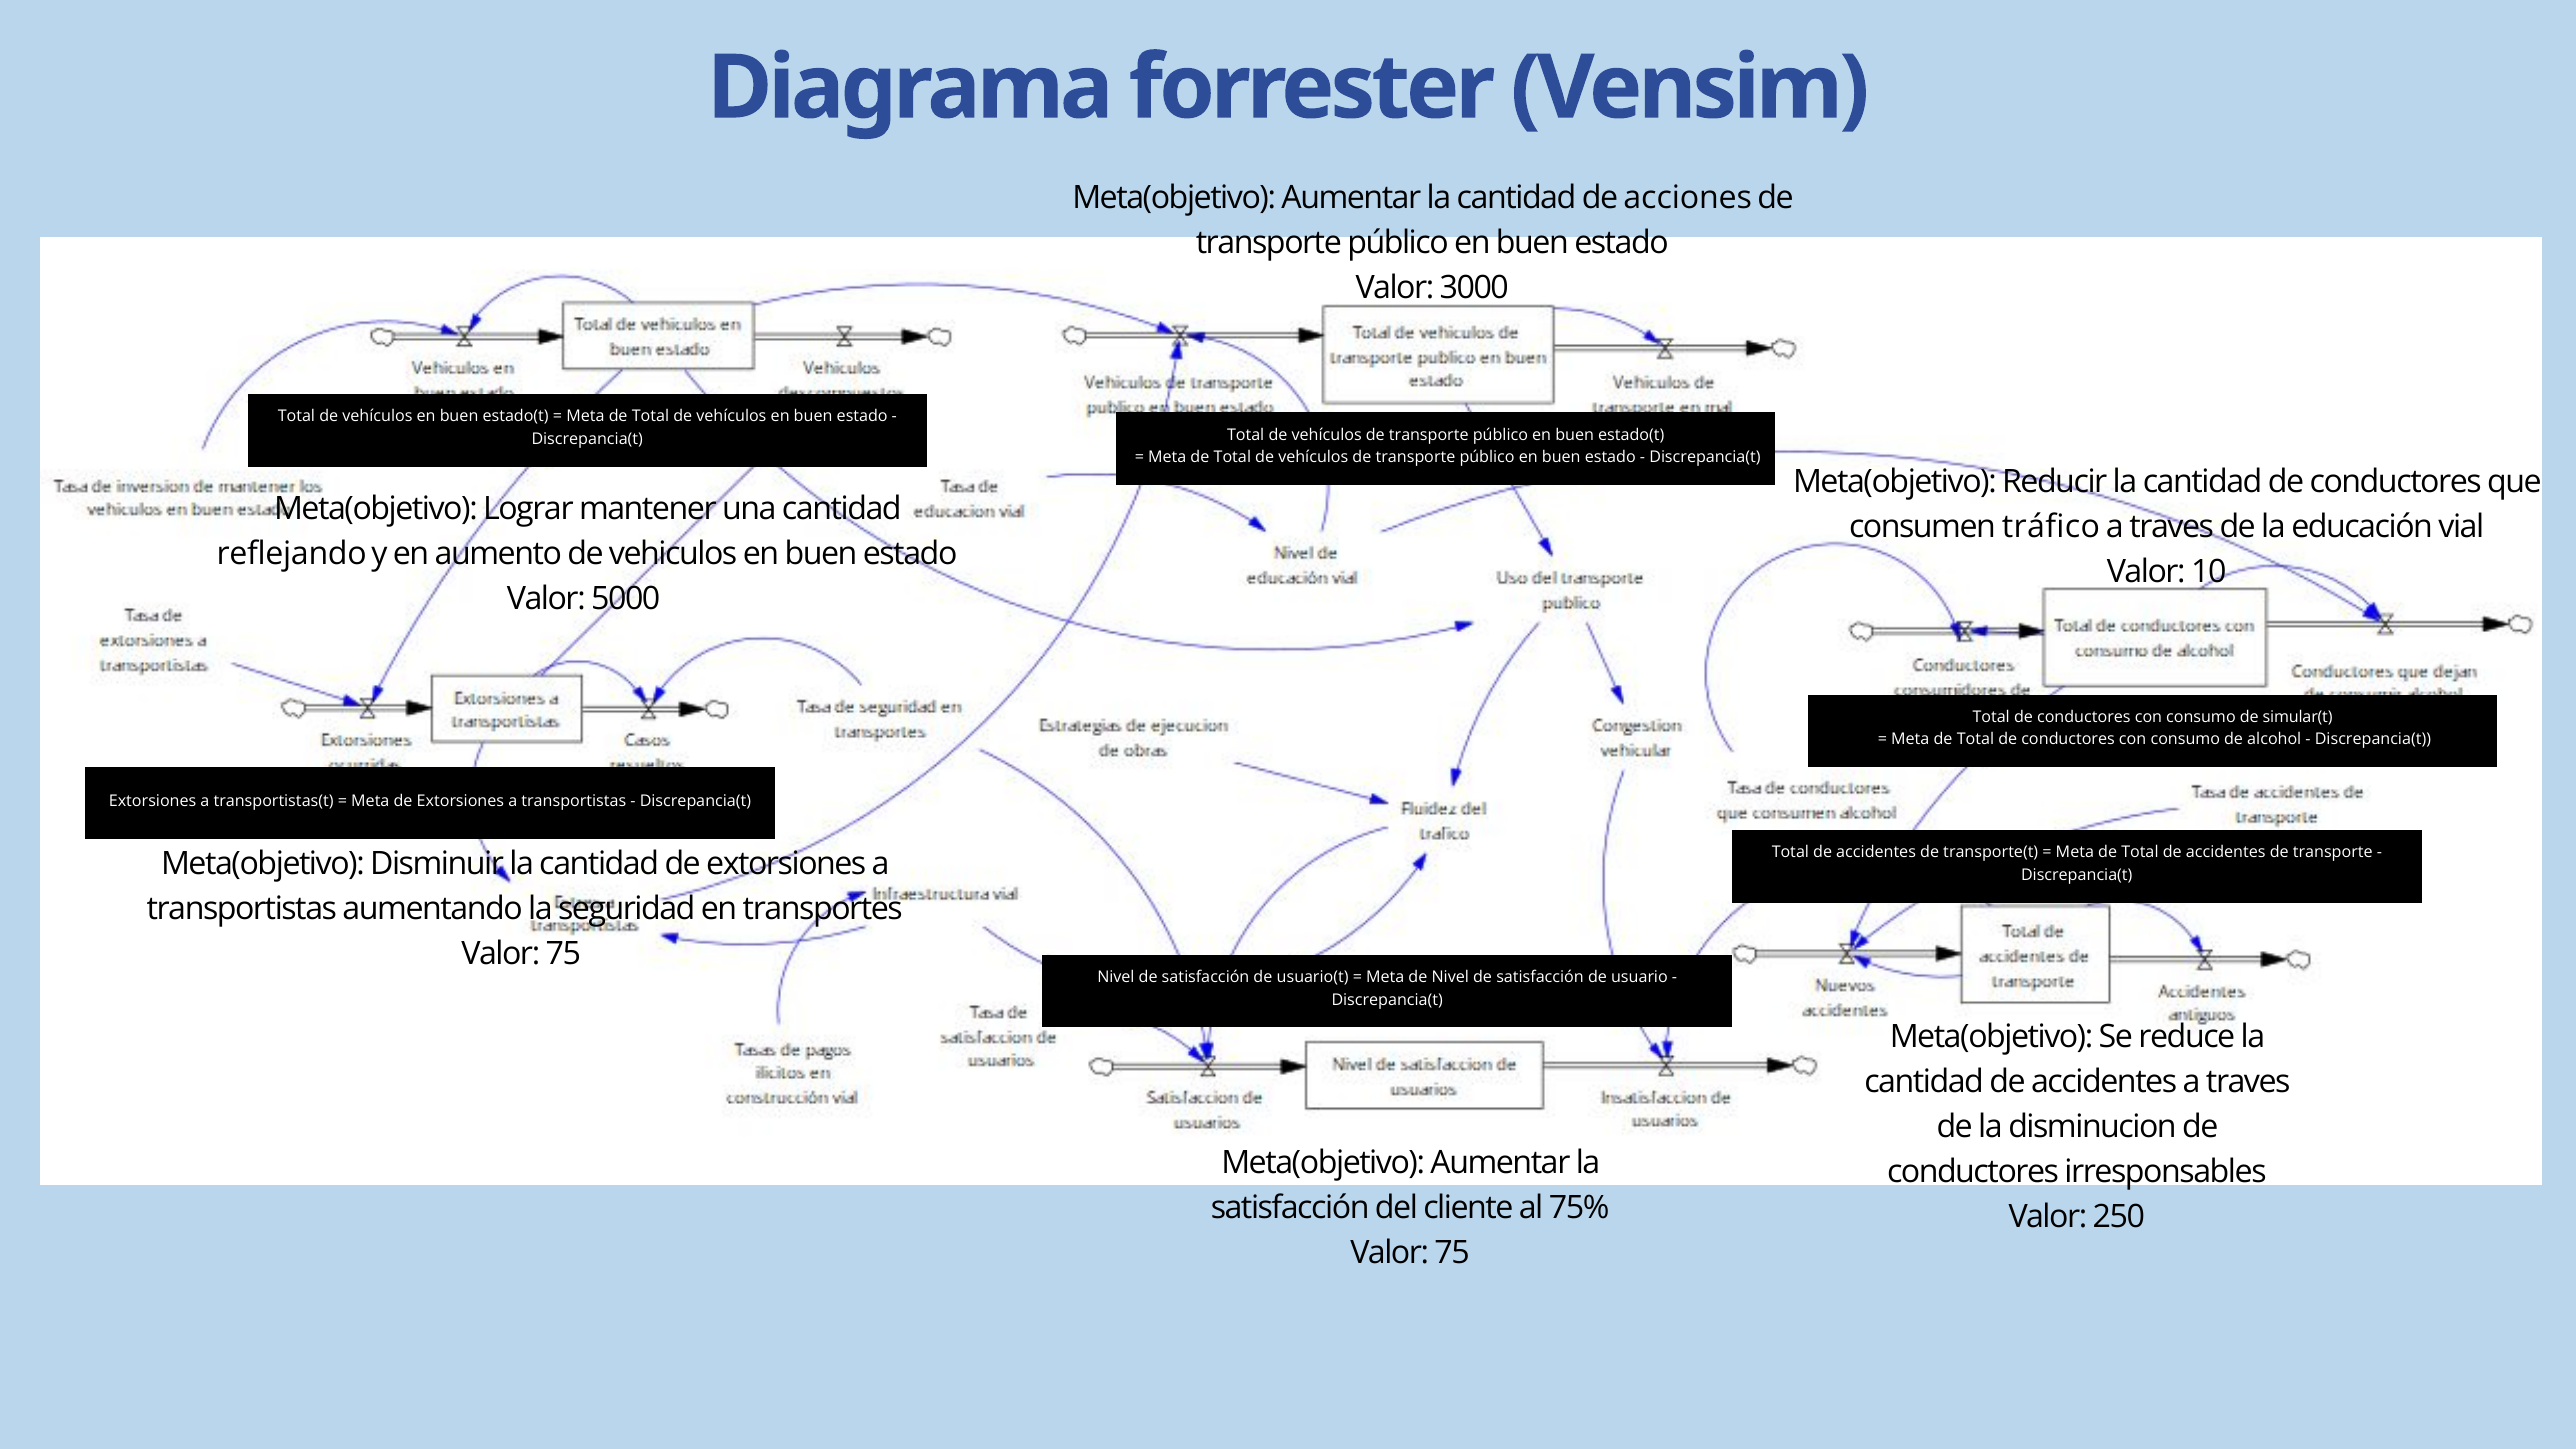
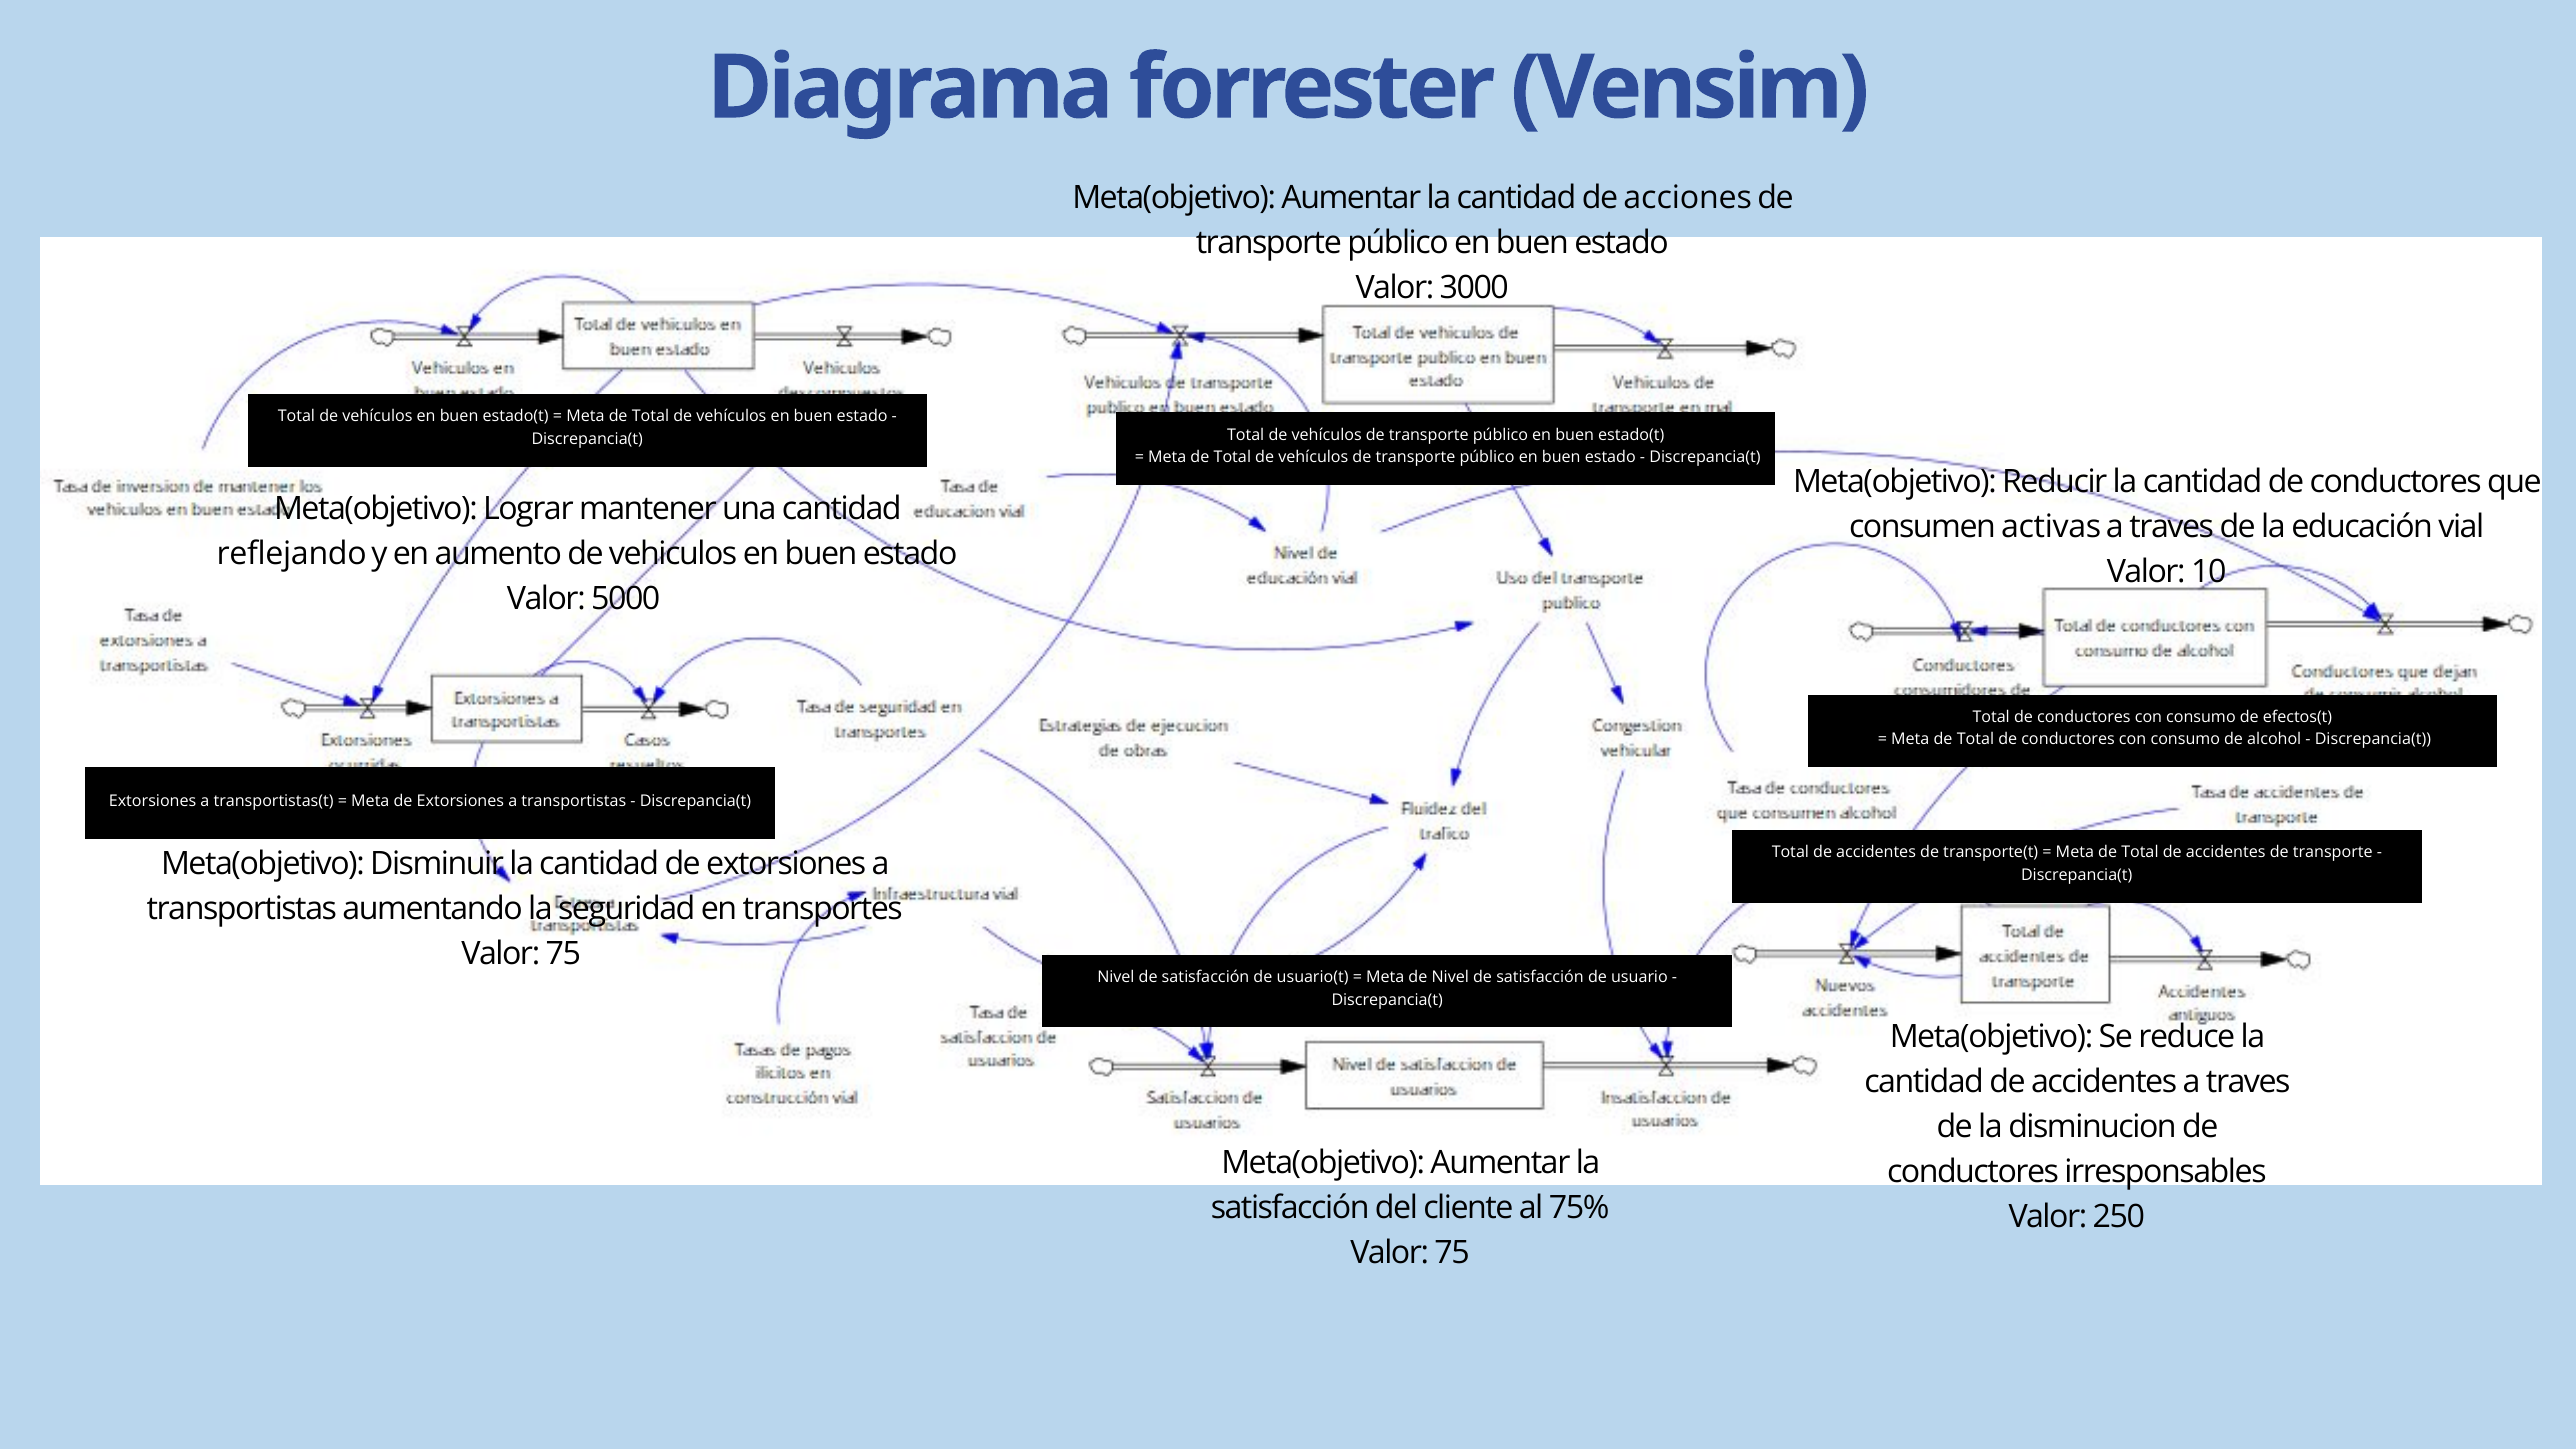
tráfico: tráfico -> activas
simular(t: simular(t -> efectos(t
